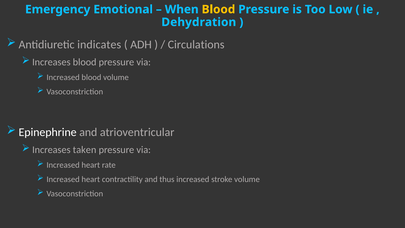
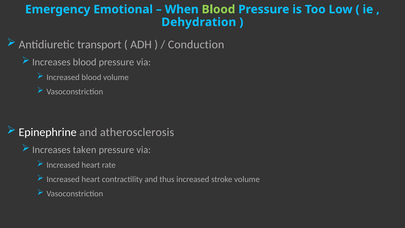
Blood at (218, 9) colour: yellow -> light green
indicates: indicates -> transport
Circulations: Circulations -> Conduction
atrioventricular: atrioventricular -> atherosclerosis
